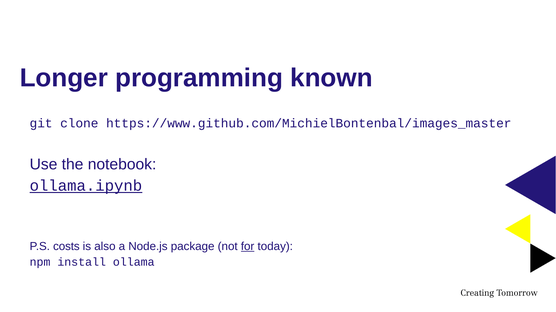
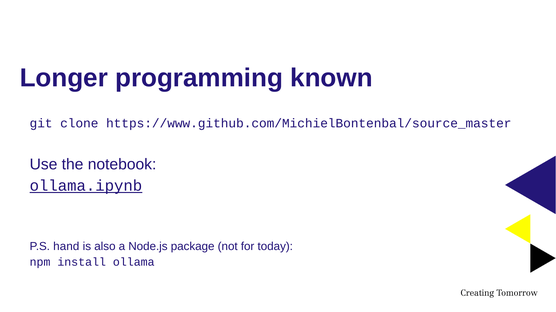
https://www.github.com/MichielBontenbal/images_master: https://www.github.com/MichielBontenbal/images_master -> https://www.github.com/MichielBontenbal/source_master
costs: costs -> hand
for underline: present -> none
